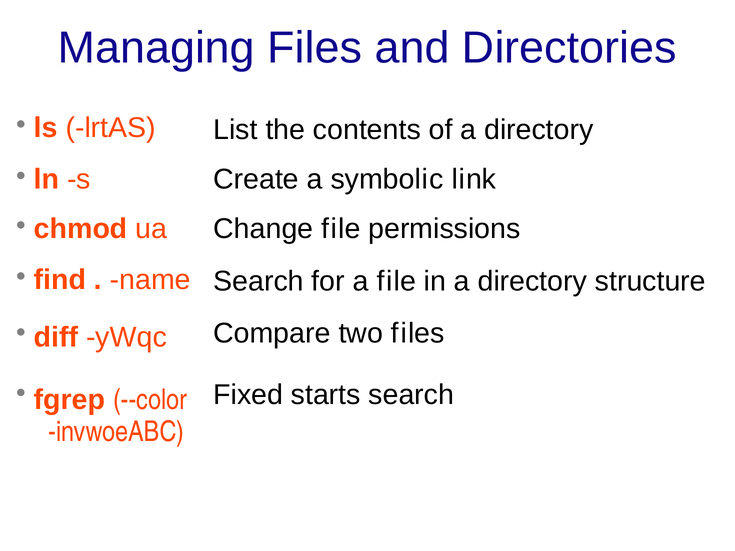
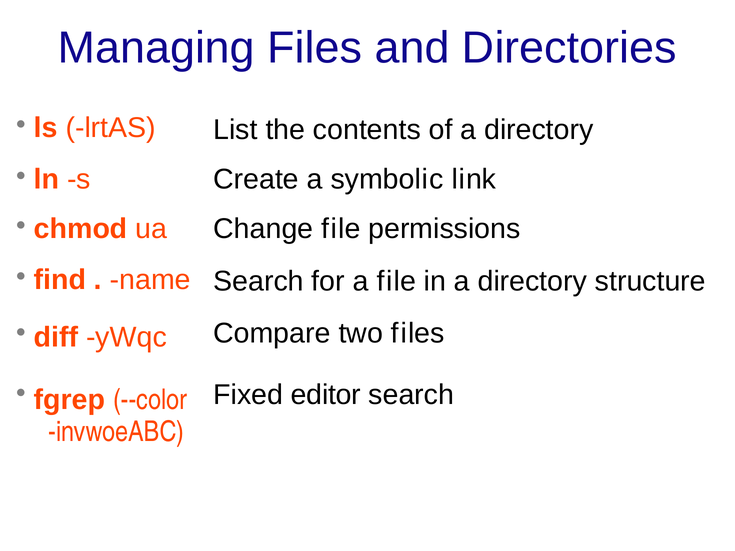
starts: starts -> editor
